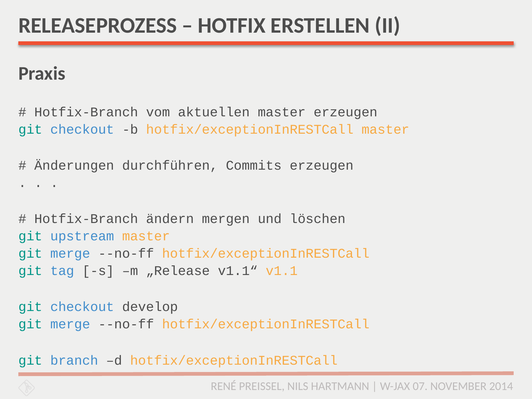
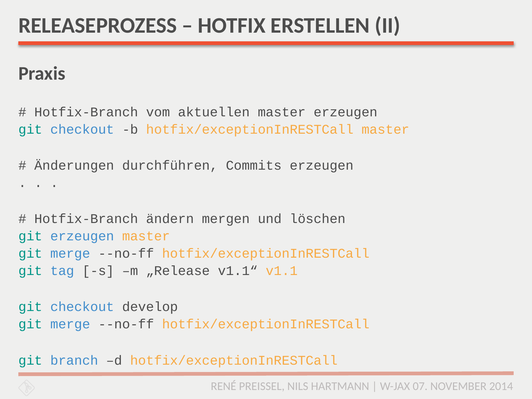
git upstream: upstream -> erzeugen
